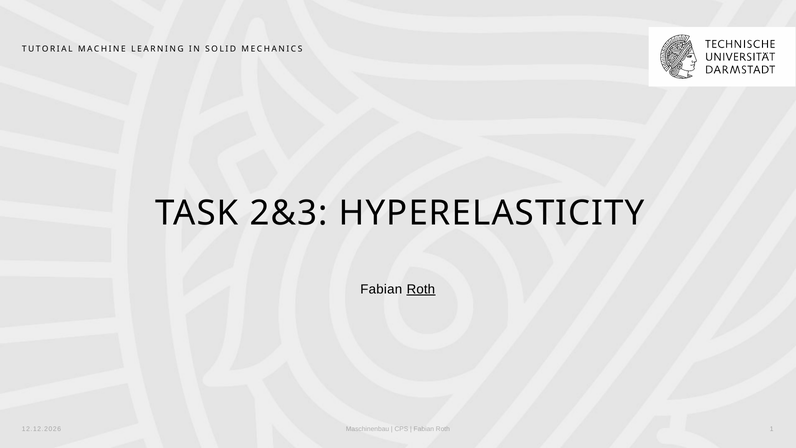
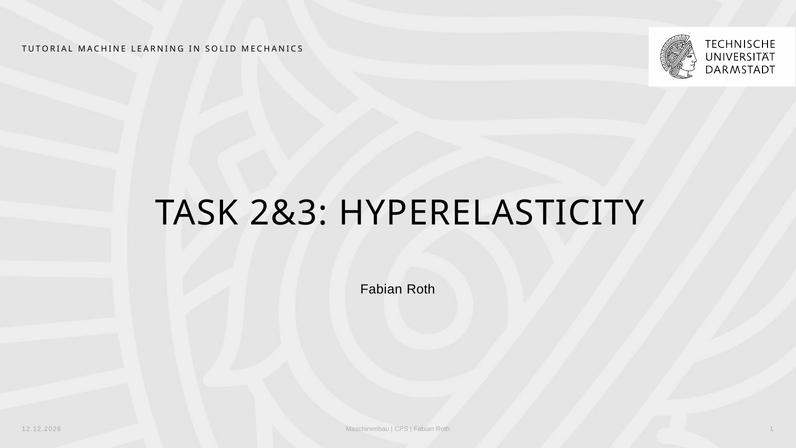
Roth at (421, 289) underline: present -> none
